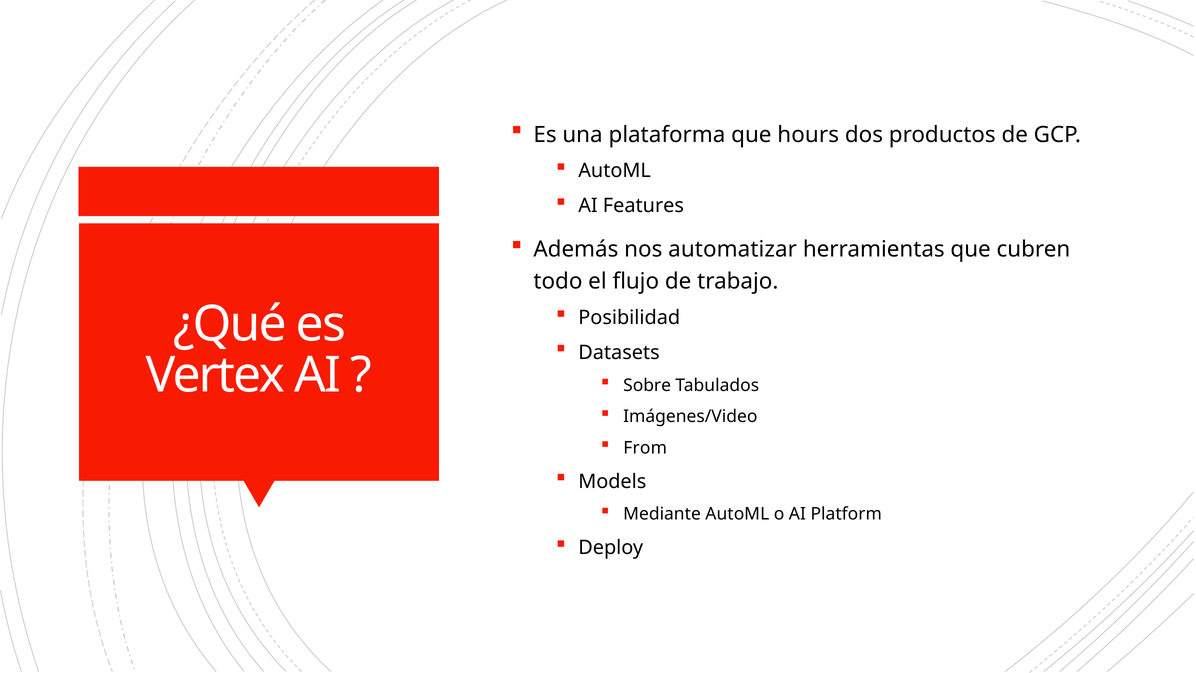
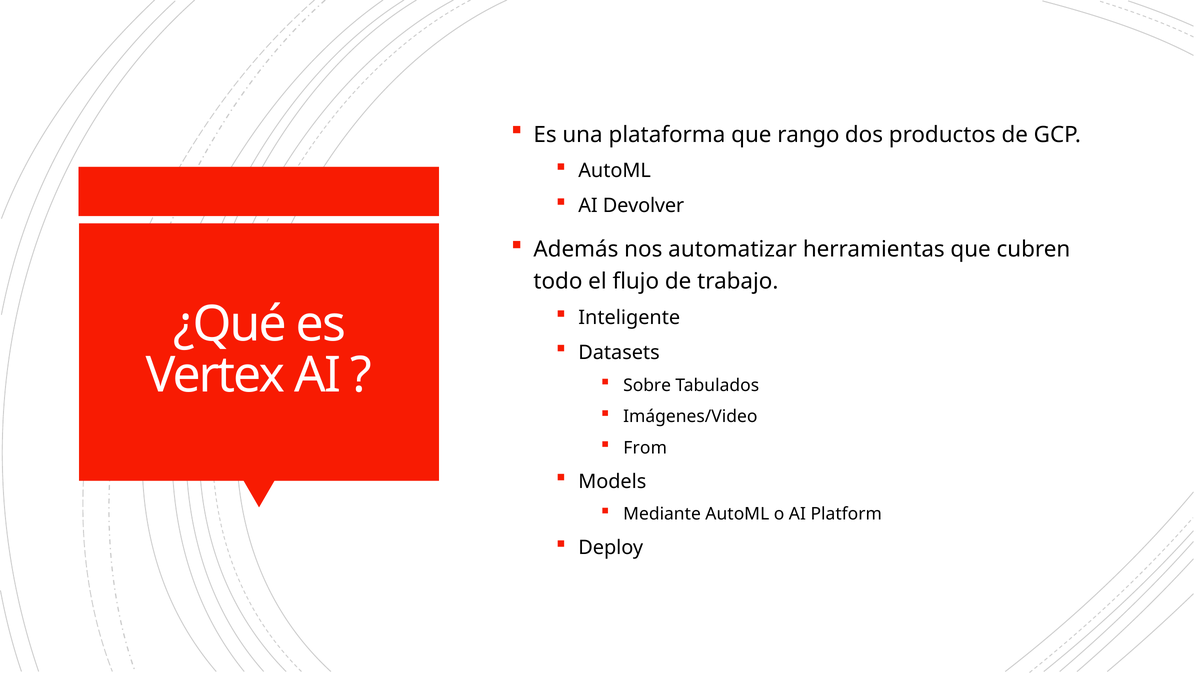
hours: hours -> rango
Features: Features -> Devolver
Posibilidad: Posibilidad -> Inteligente
